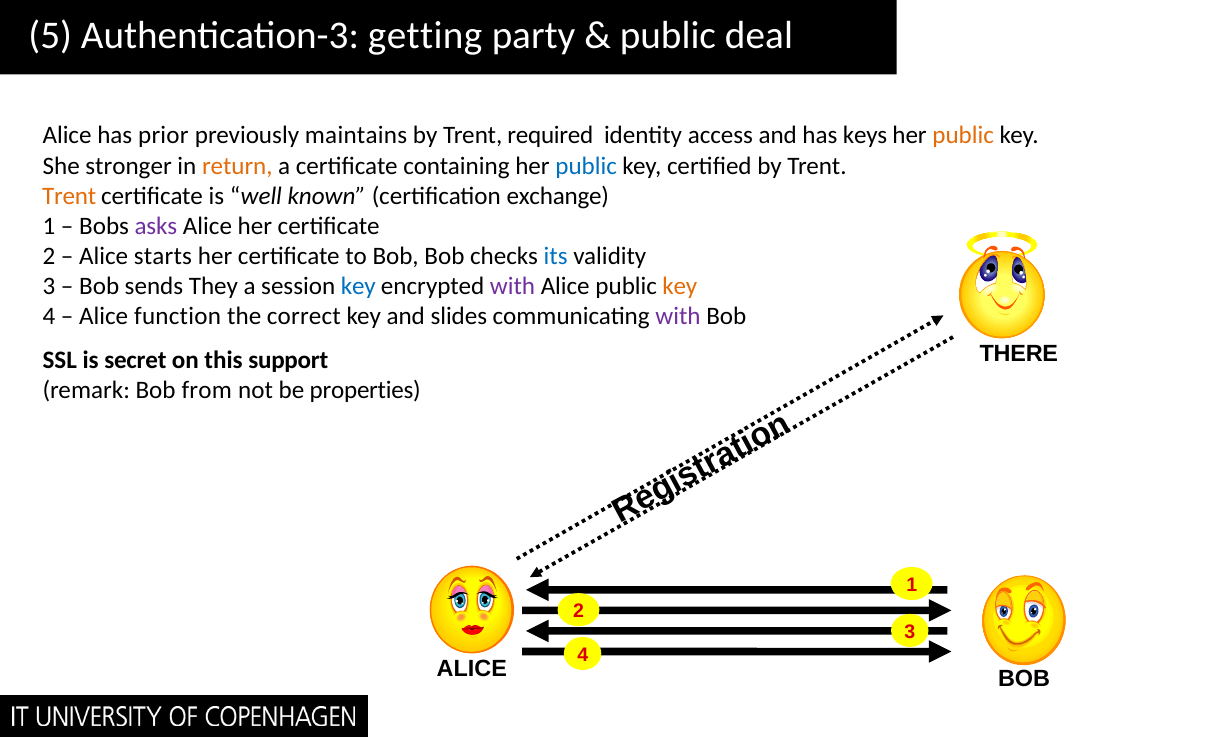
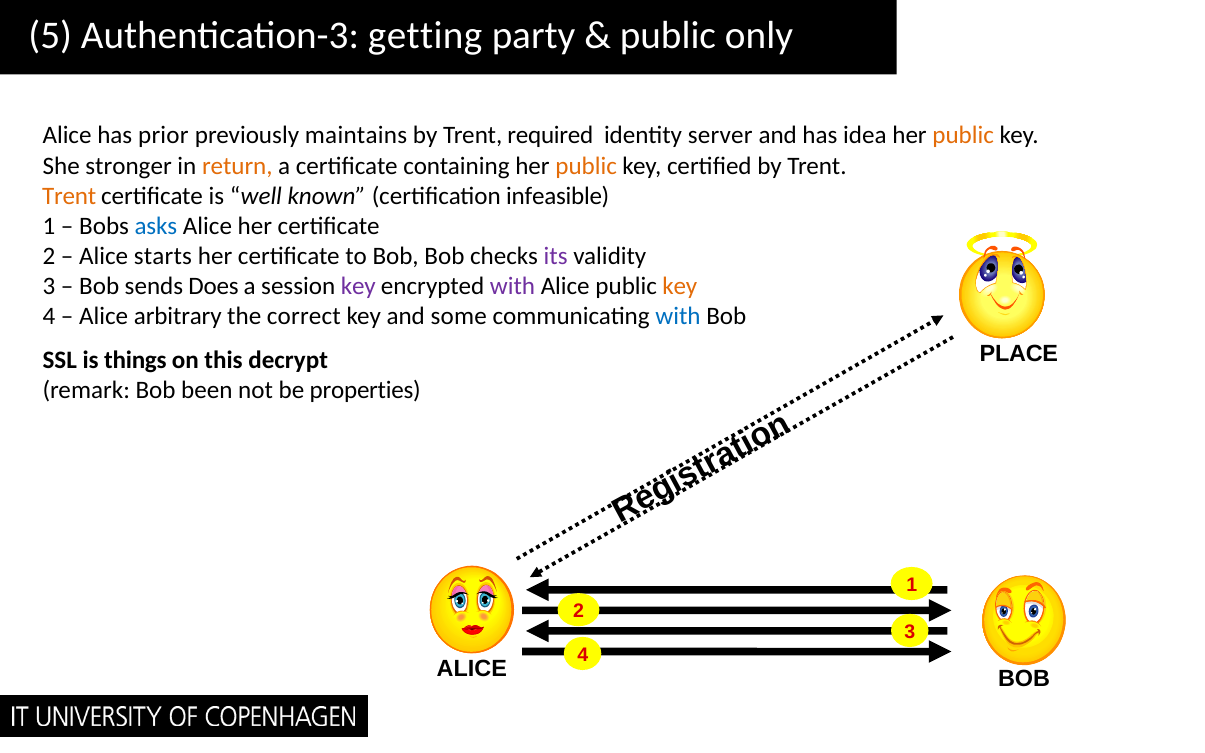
deal: deal -> only
access: access -> server
keys: keys -> idea
public at (586, 166) colour: blue -> orange
exchange: exchange -> infeasible
asks colour: purple -> blue
its colour: blue -> purple
They: They -> Does
key at (358, 286) colour: blue -> purple
function: function -> arbitrary
slides: slides -> some
with at (678, 316) colour: purple -> blue
THERE: THERE -> PLACE
secret: secret -> things
support: support -> decrypt
from: from -> been
